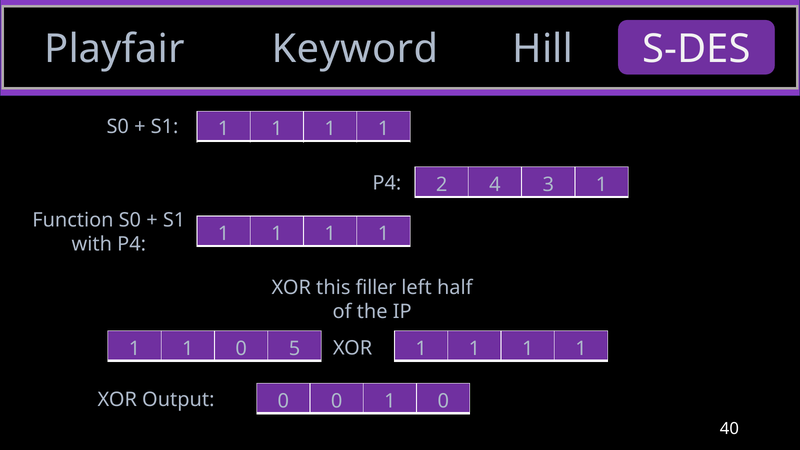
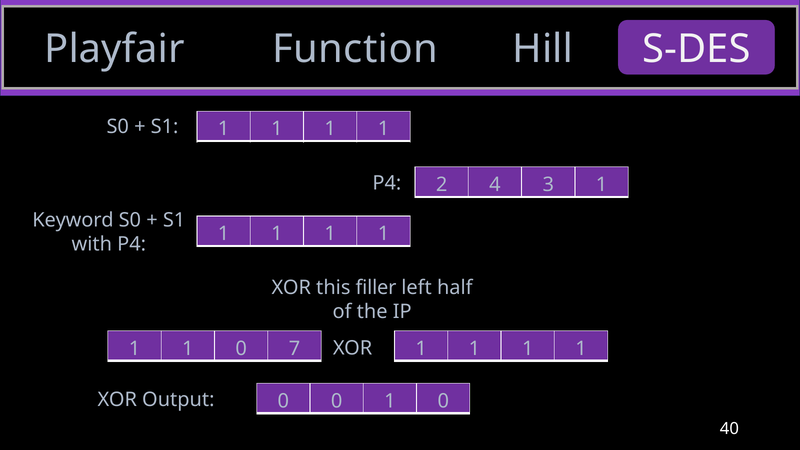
Keyword: Keyword -> Function
Function: Function -> Keyword
5: 5 -> 7
